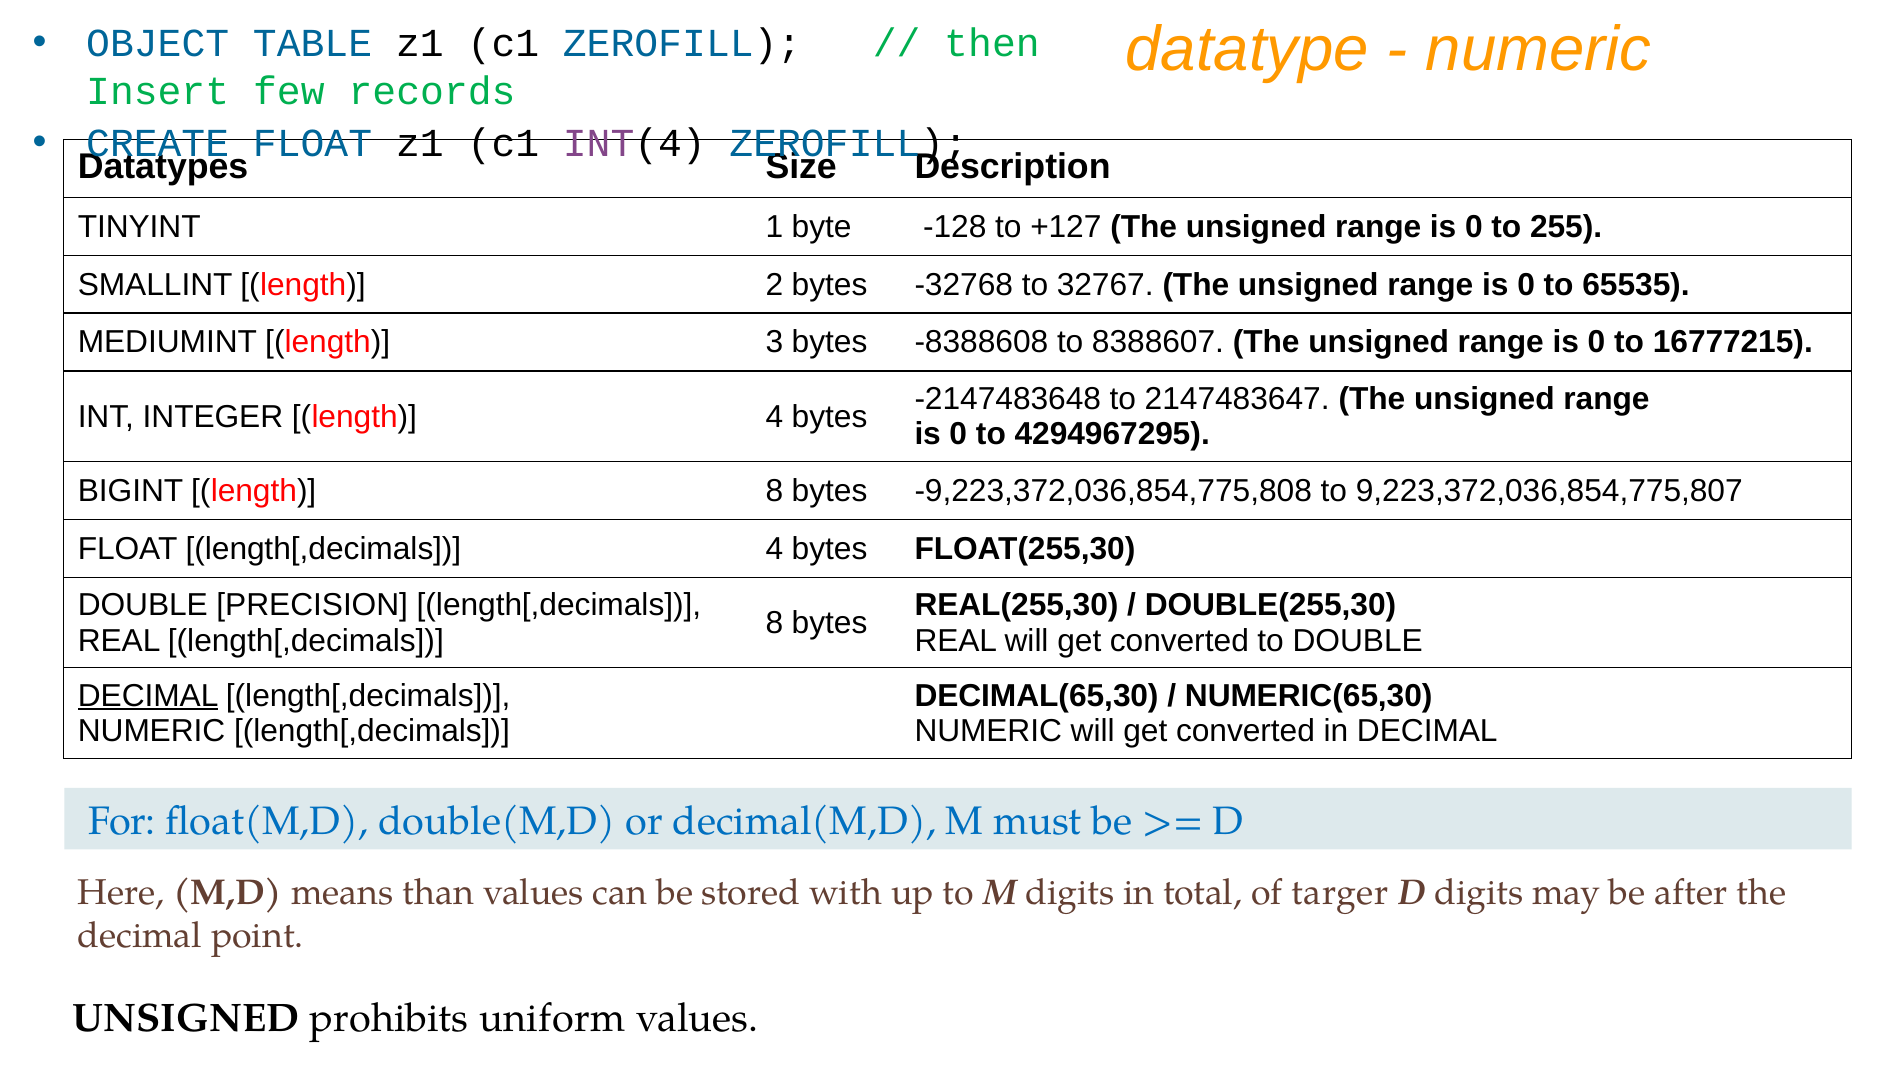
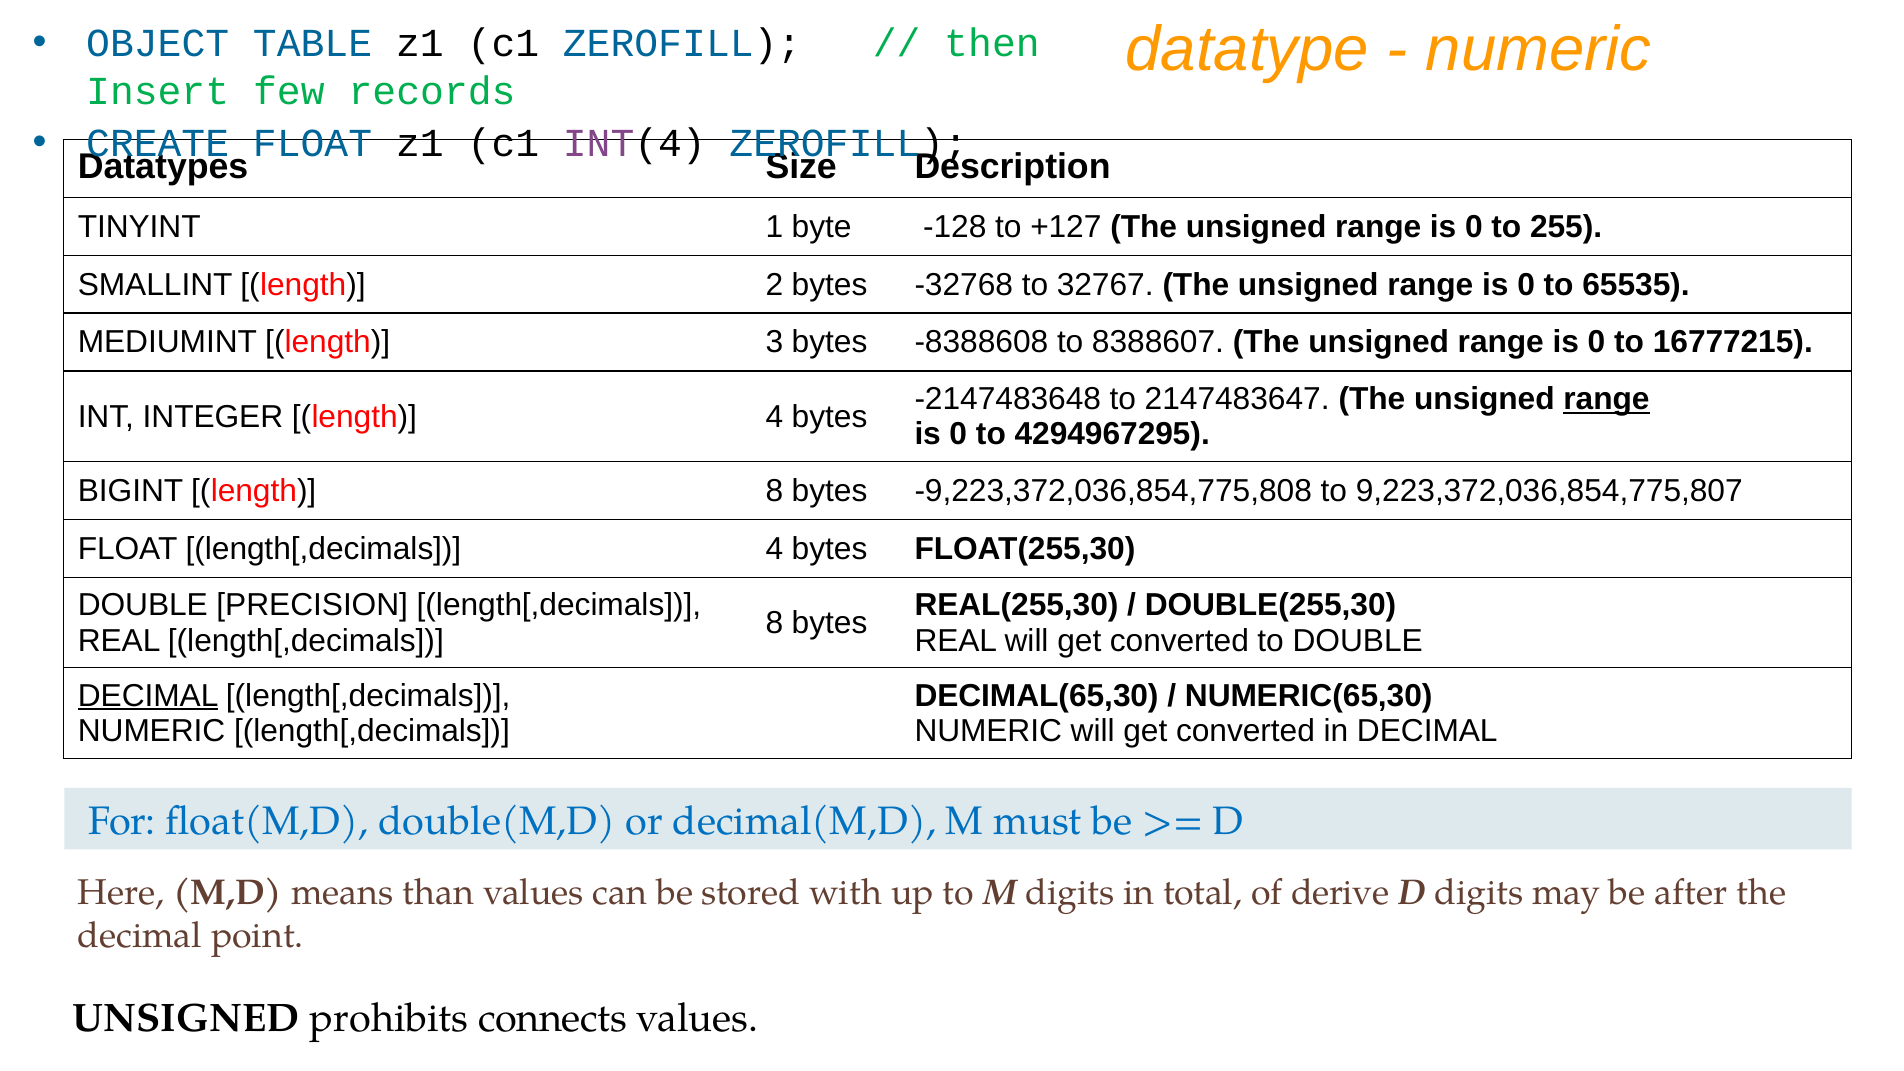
range at (1606, 399) underline: none -> present
targer: targer -> derive
uniform: uniform -> connects
